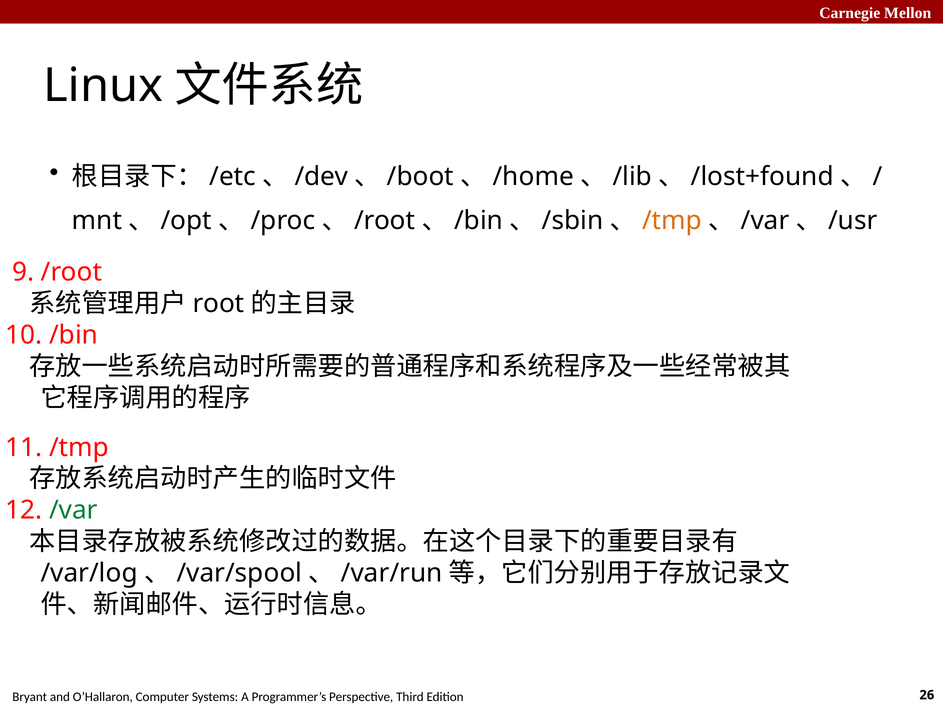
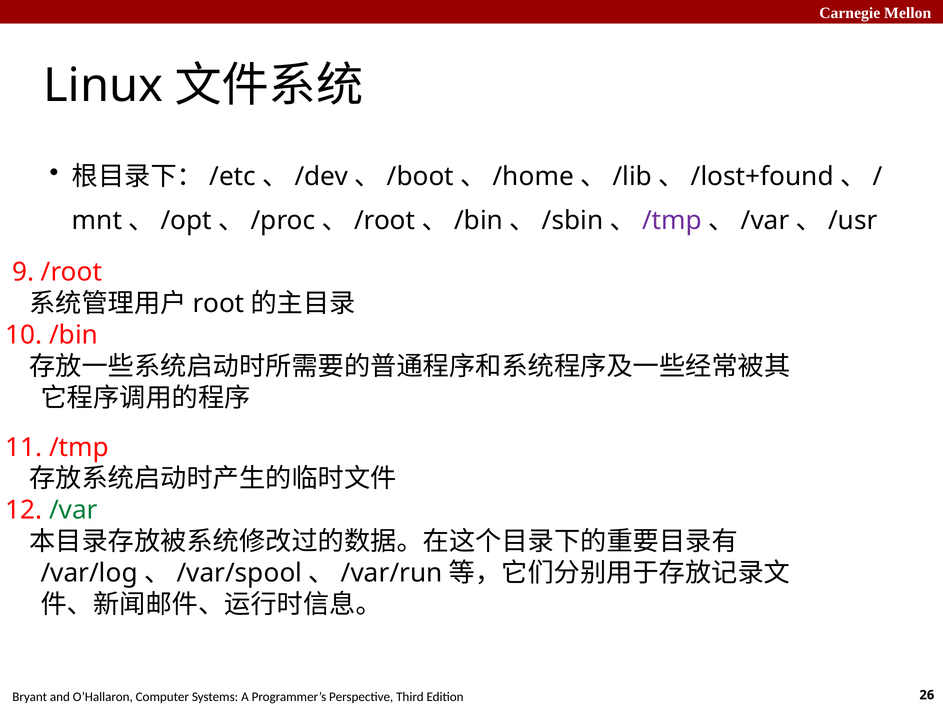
/tmp at (672, 221) colour: orange -> purple
